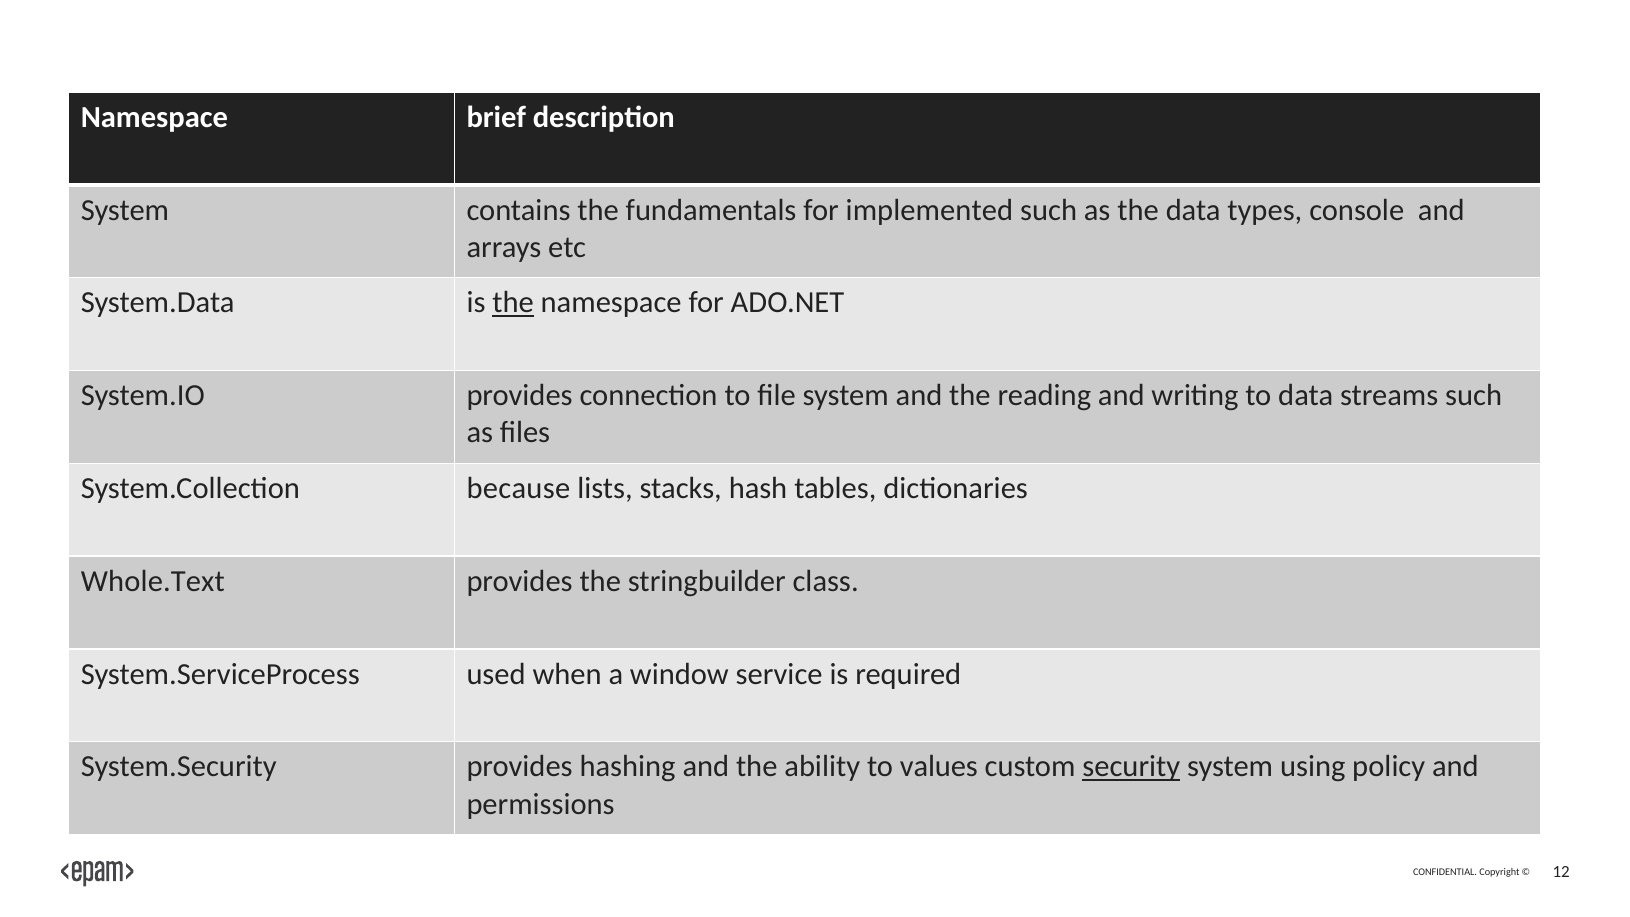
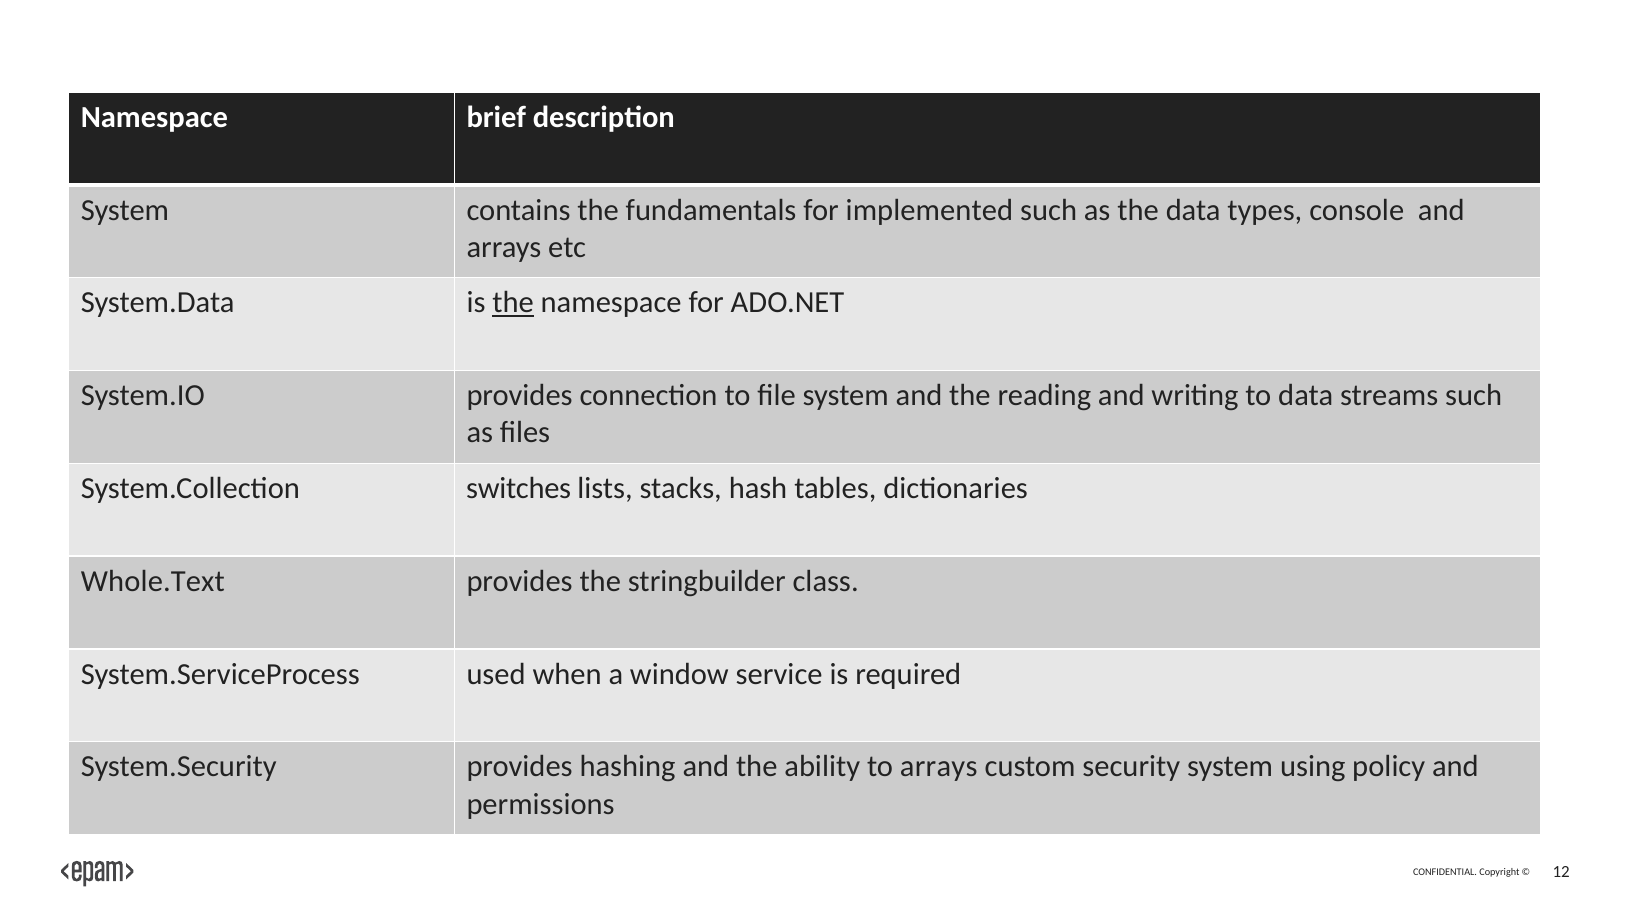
because: because -> switches
to values: values -> arrays
security underline: present -> none
